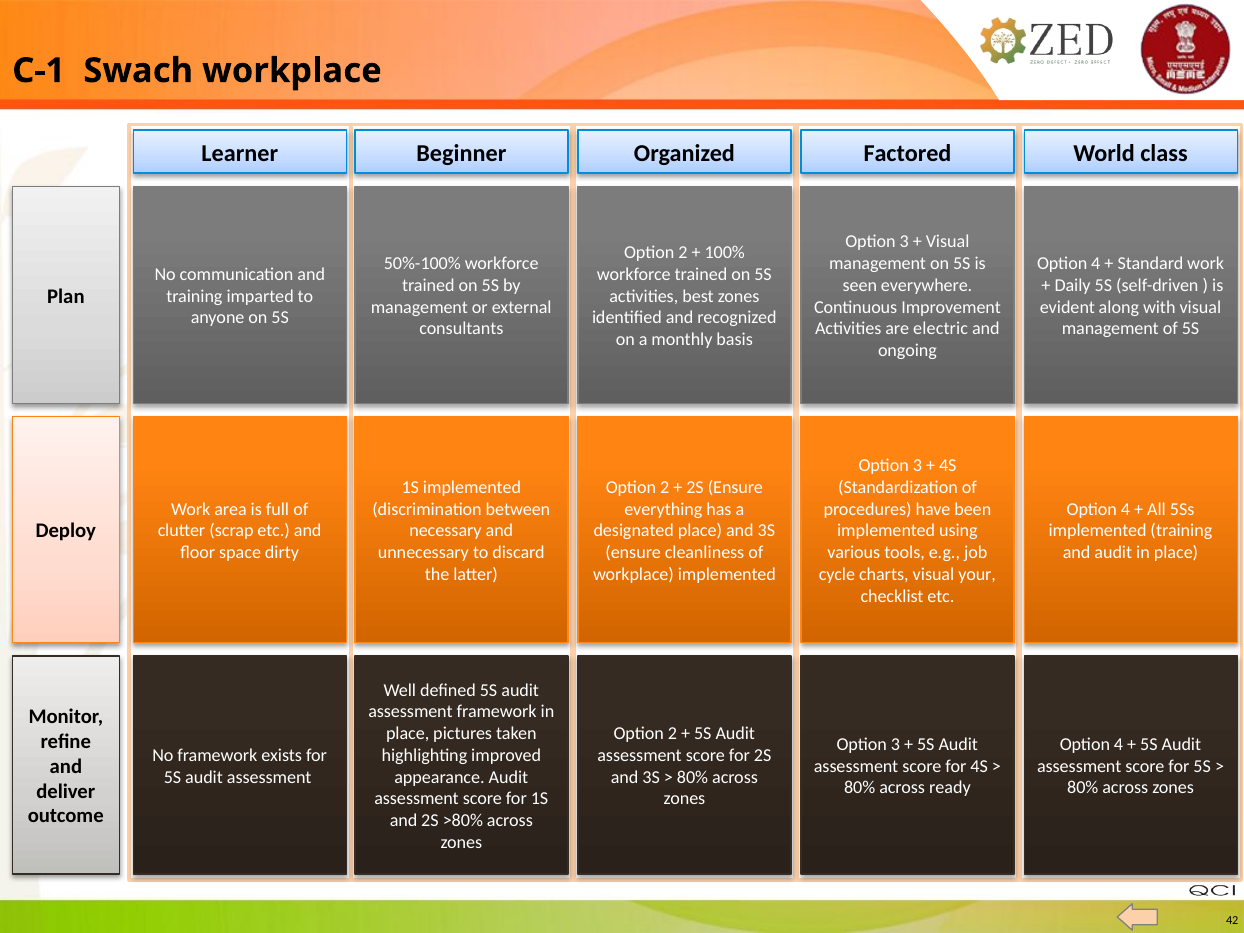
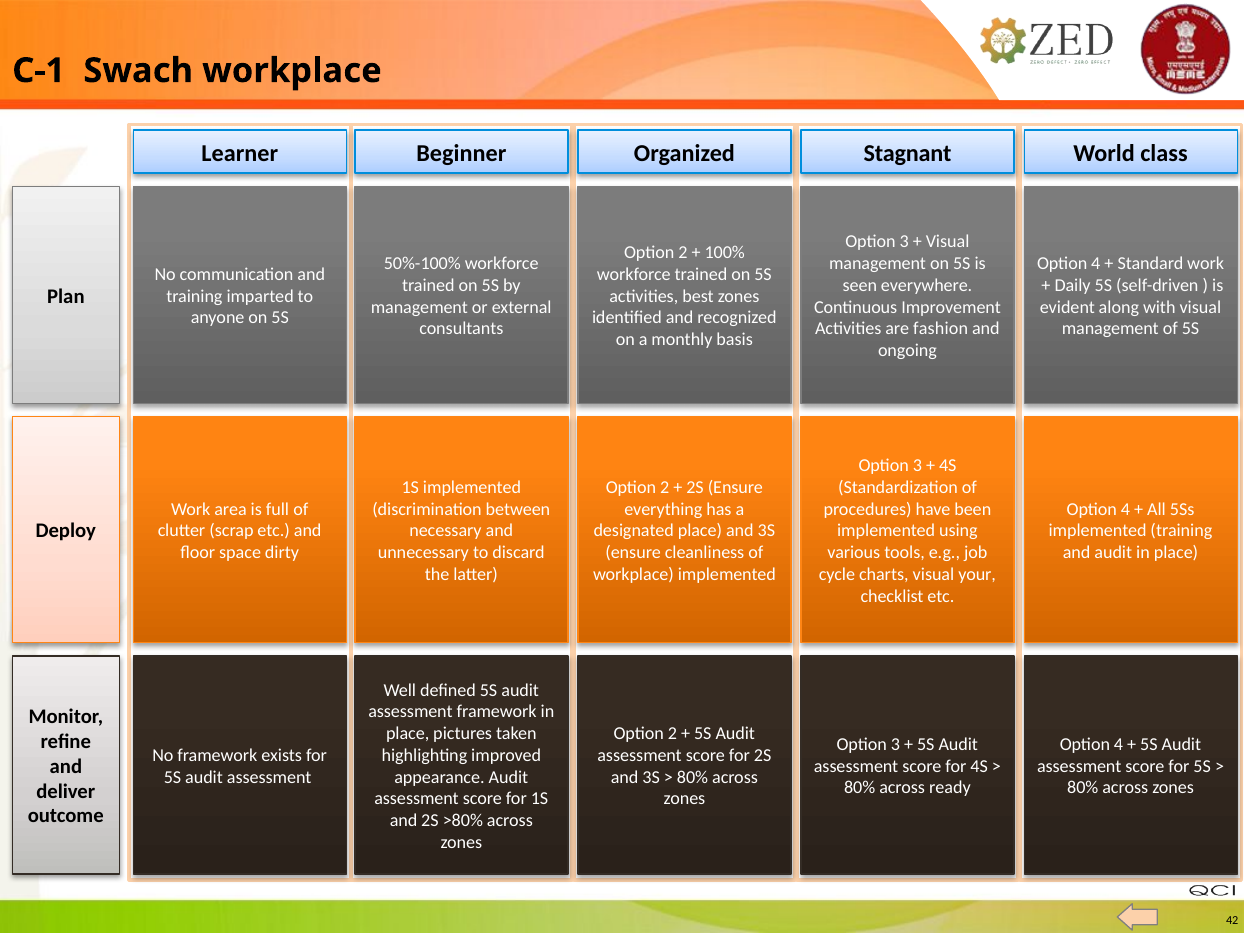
Factored: Factored -> Stagnant
electric: electric -> fashion
